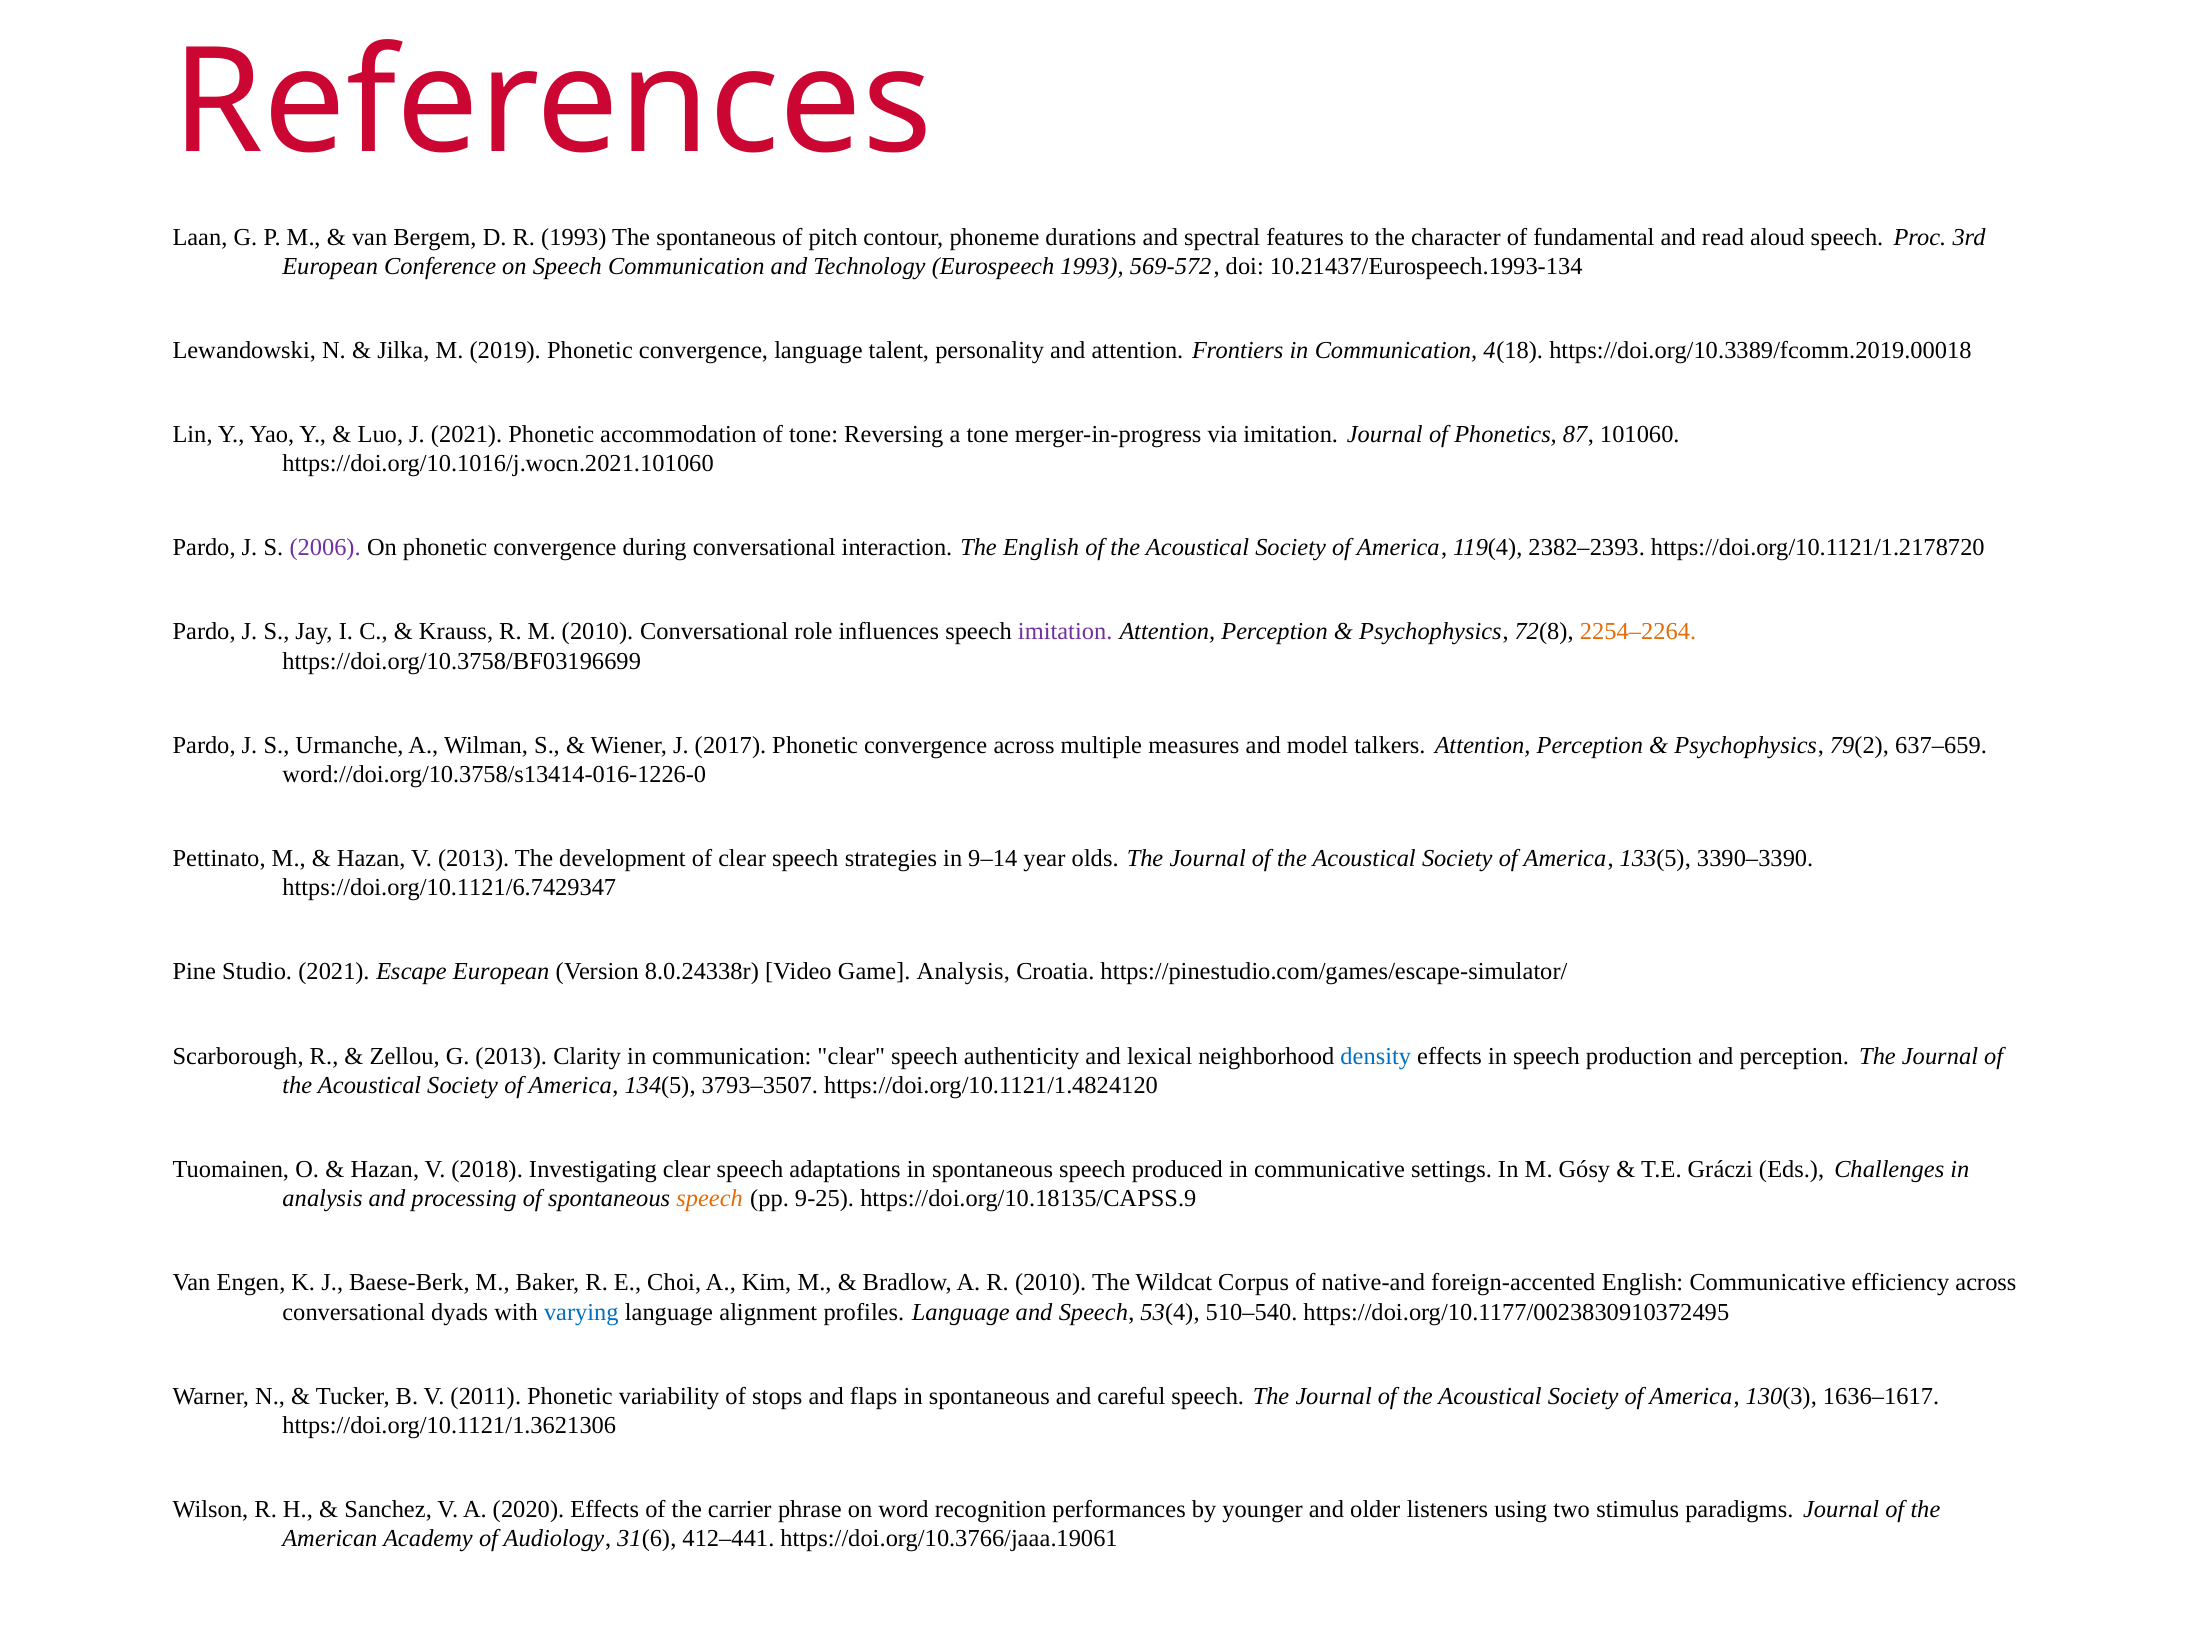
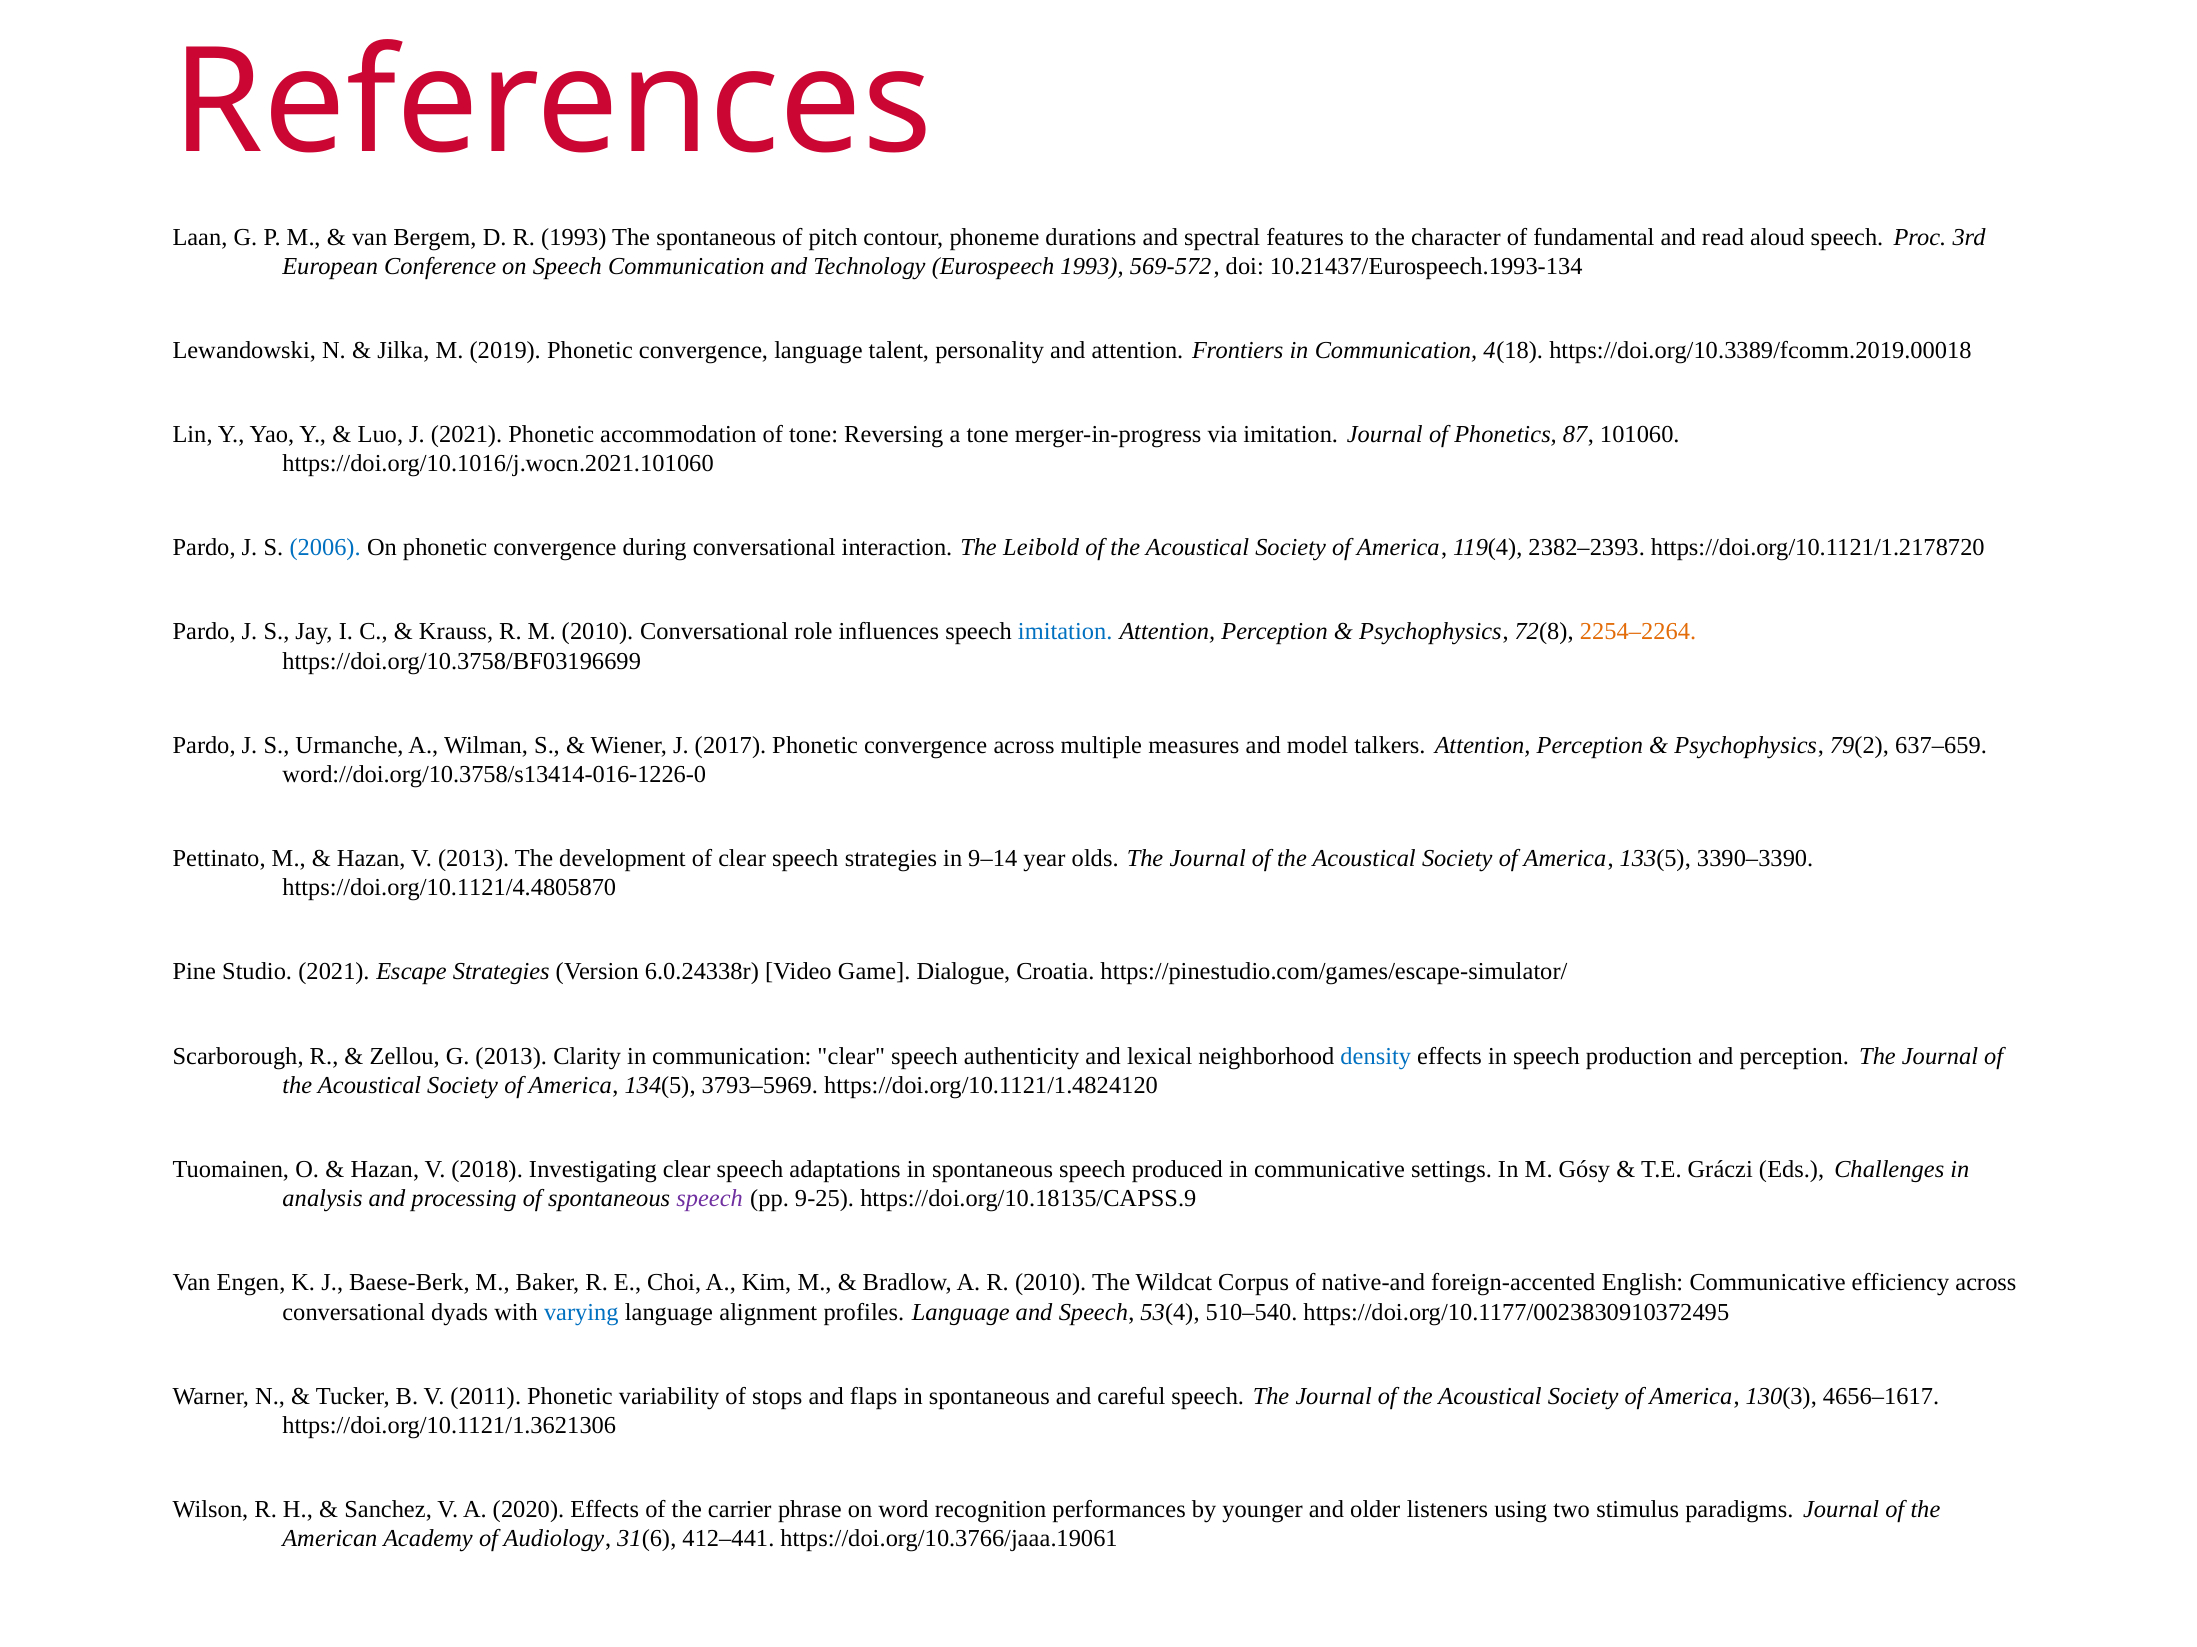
2006 colour: purple -> blue
The English: English -> Leibold
imitation at (1065, 632) colour: purple -> blue
https://doi.org/10.1121/6.7429347: https://doi.org/10.1121/6.7429347 -> https://doi.org/10.1121/4.4805870
Escape European: European -> Strategies
8.0.24338r: 8.0.24338r -> 6.0.24338r
Game Analysis: Analysis -> Dialogue
3793–3507: 3793–3507 -> 3793–5969
speech at (710, 1199) colour: orange -> purple
1636–1617: 1636–1617 -> 4656–1617
